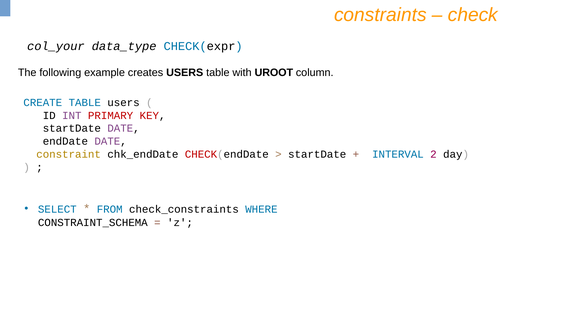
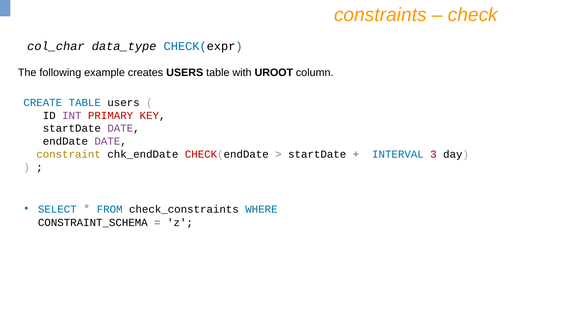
col_your: col_your -> col_char
2: 2 -> 3
